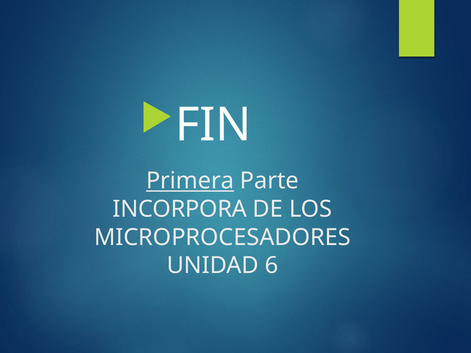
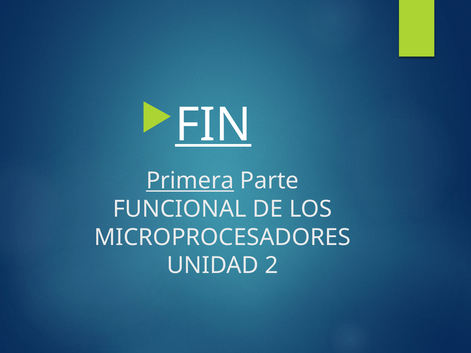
FIN underline: none -> present
INCORPORA: INCORPORA -> FUNCIONAL
6: 6 -> 2
